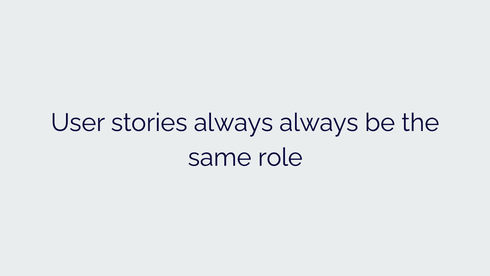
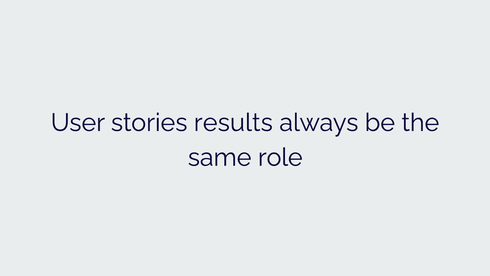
stories always: always -> results
